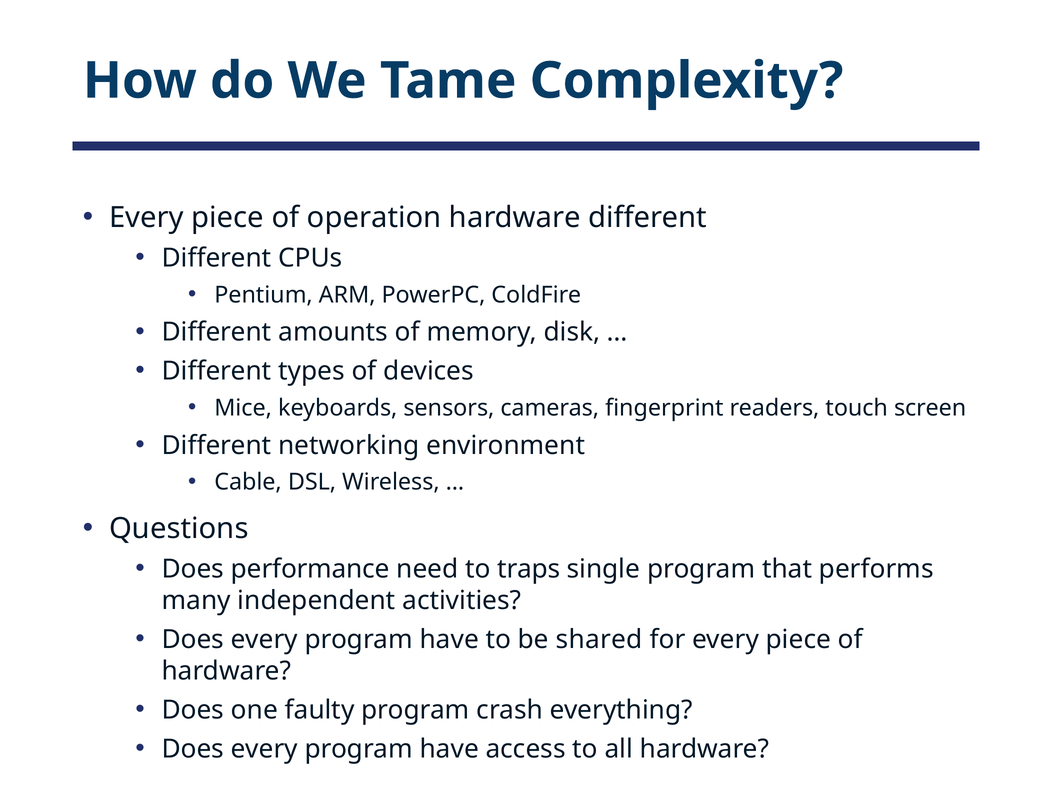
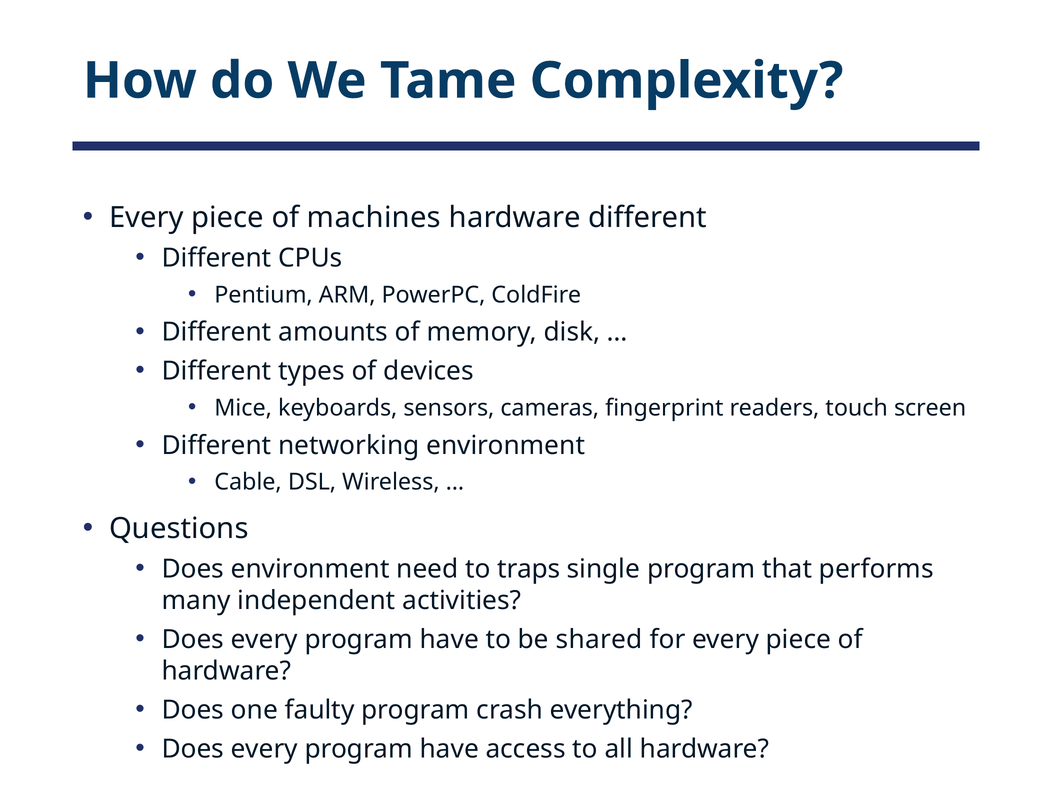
operation: operation -> machines
Does performance: performance -> environment
